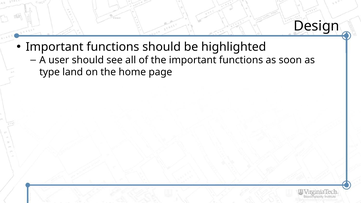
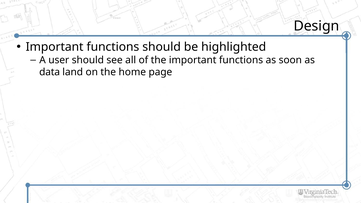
type: type -> data
